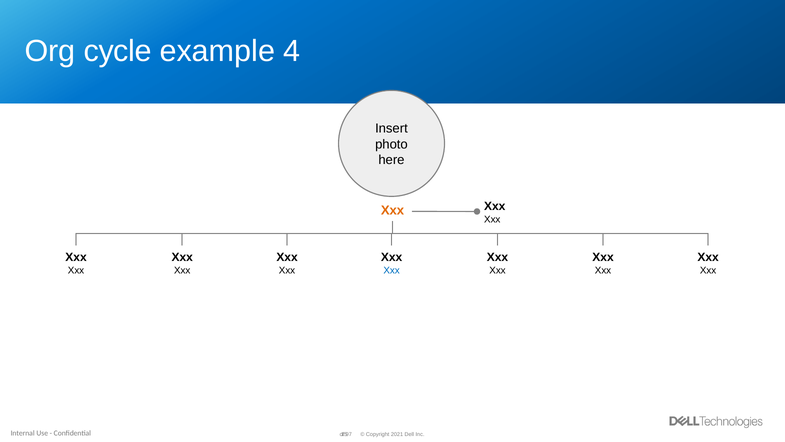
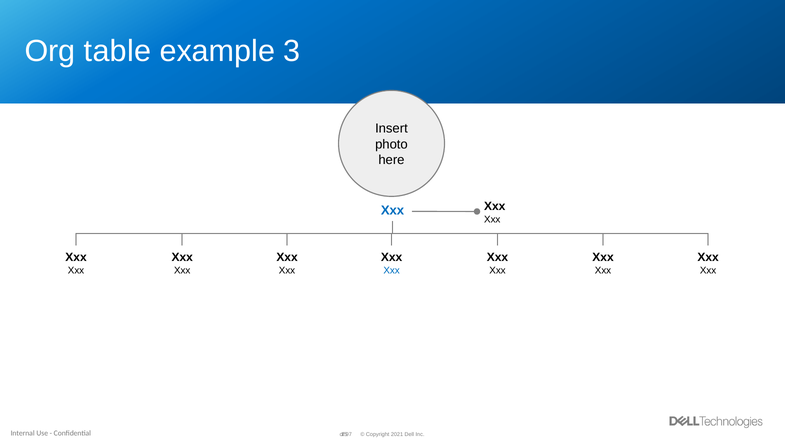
cycle: cycle -> table
4: 4 -> 3
Xxx at (393, 210) colour: orange -> blue
